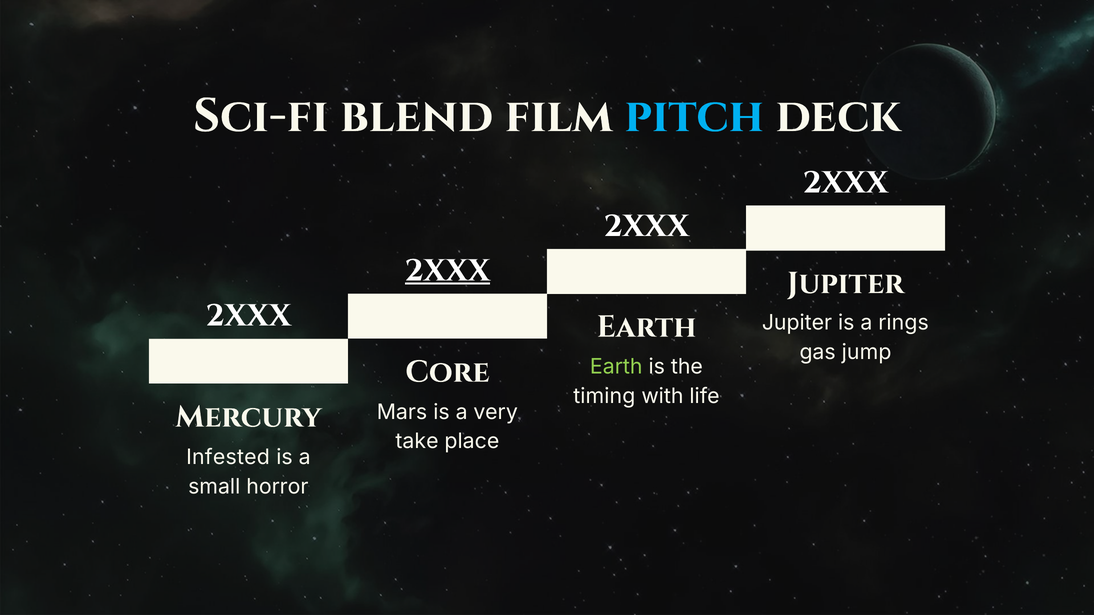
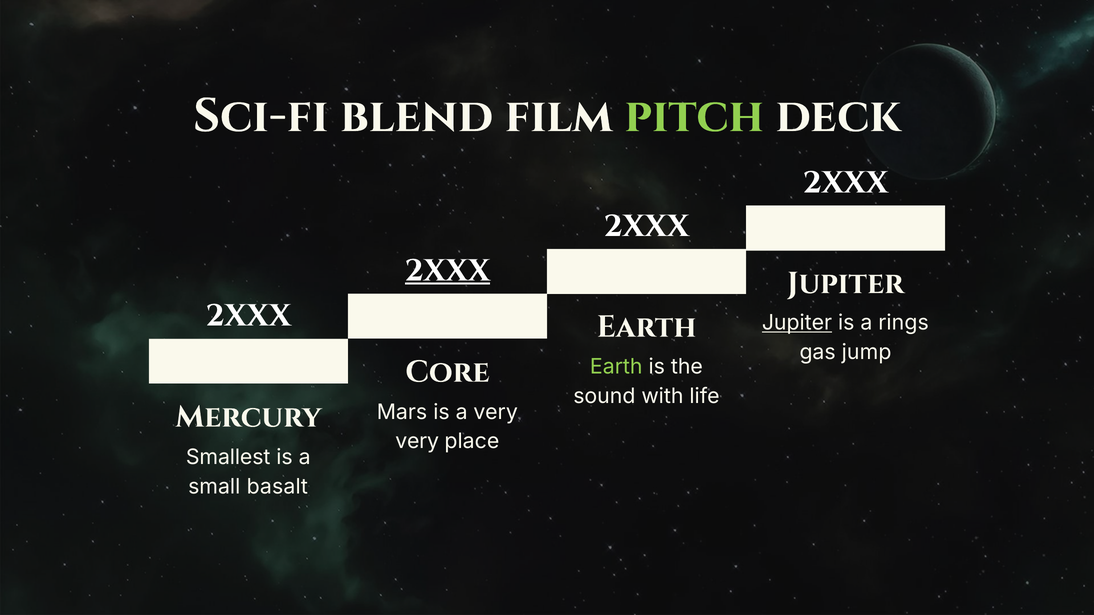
pitch colour: light blue -> light green
Jupiter at (797, 323) underline: none -> present
timing: timing -> sound
take at (417, 442): take -> very
Infested: Infested -> Smallest
horror: horror -> basalt
